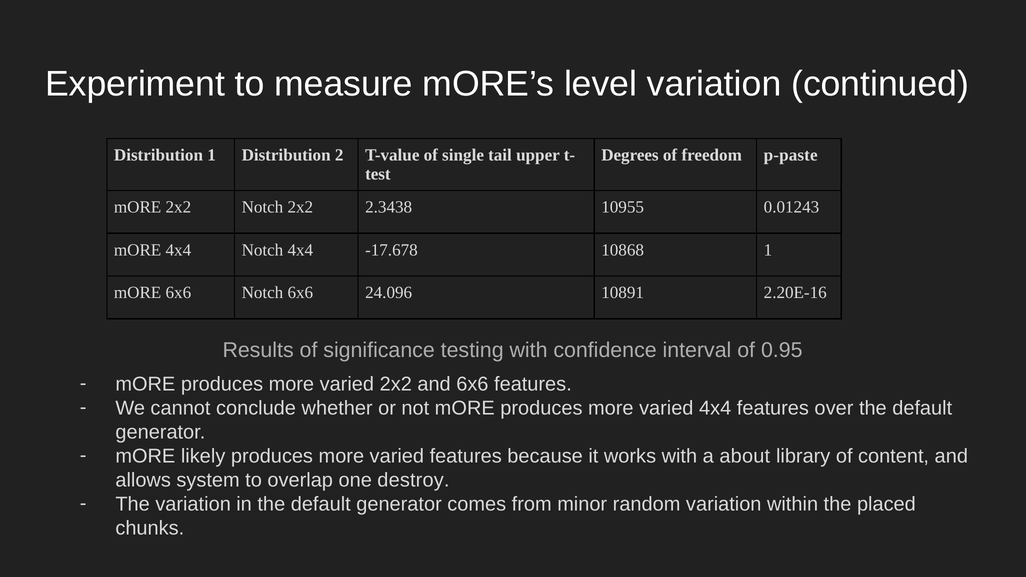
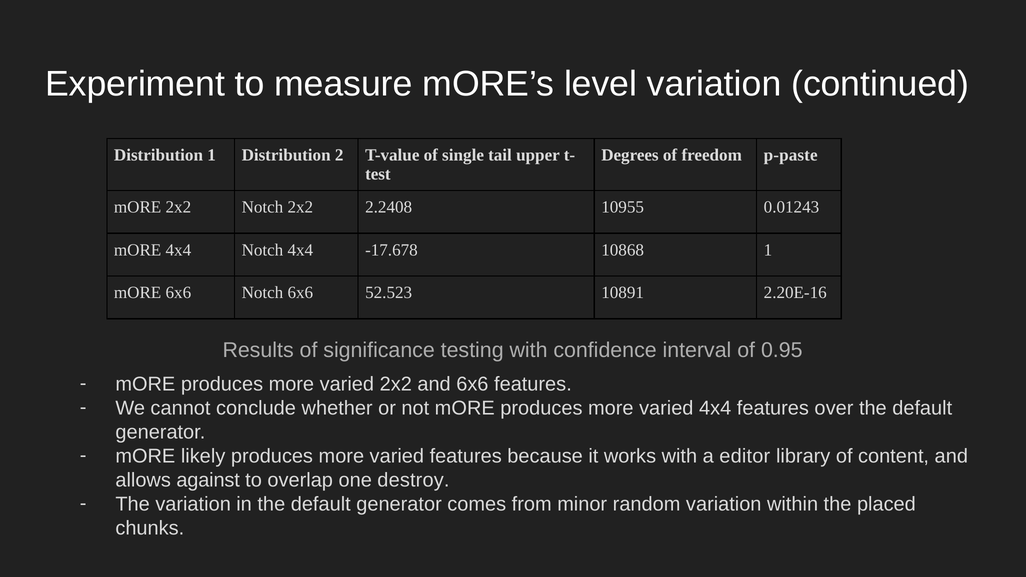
2.3438: 2.3438 -> 2.2408
24.096: 24.096 -> 52.523
about: about -> editor
system: system -> against
